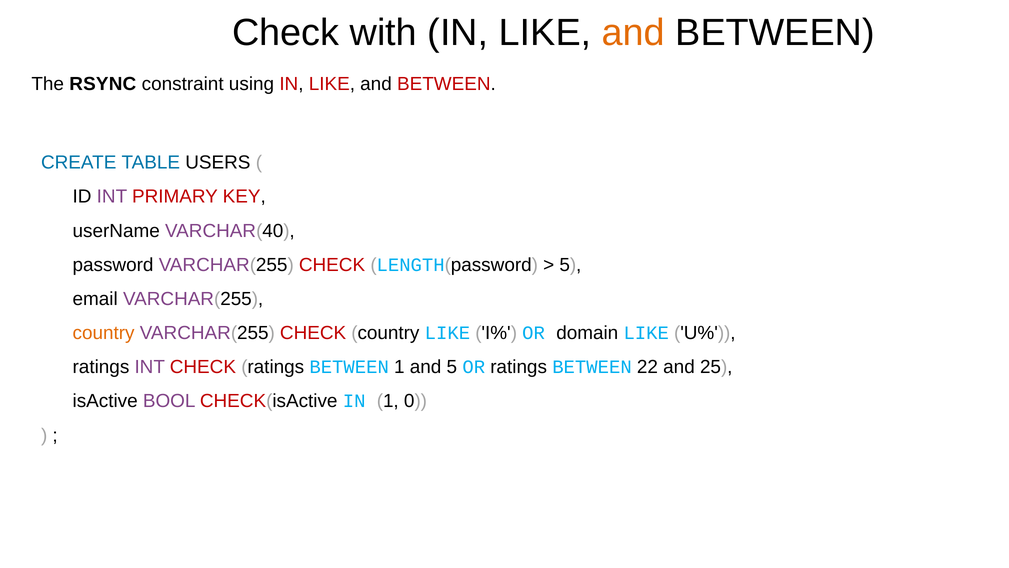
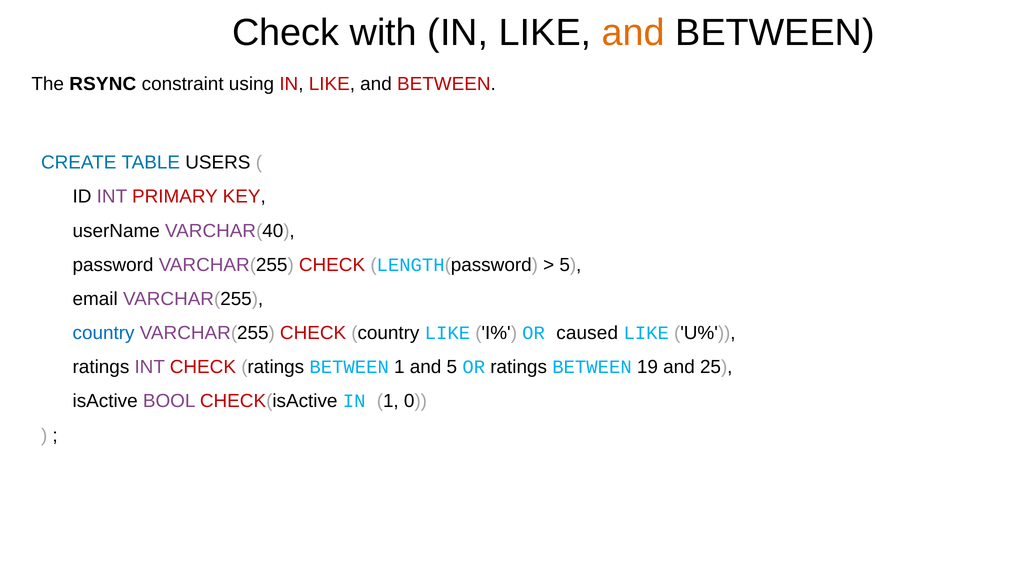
country at (104, 333) colour: orange -> blue
domain: domain -> caused
22: 22 -> 19
